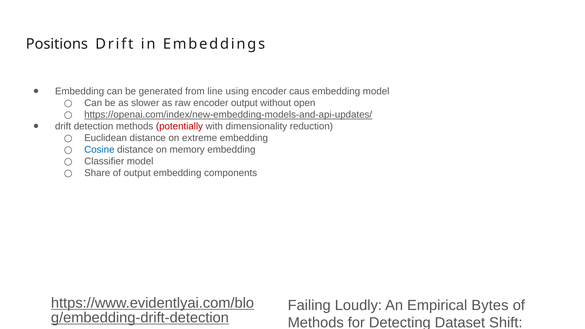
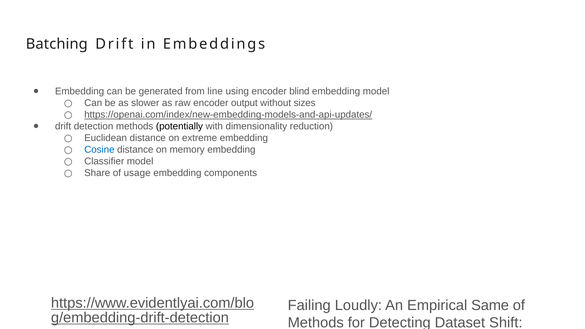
Positions: Positions -> Batching
caus: caus -> blind
open: open -> sizes
potentially colour: red -> black
of output: output -> usage
Bytes: Bytes -> Same
